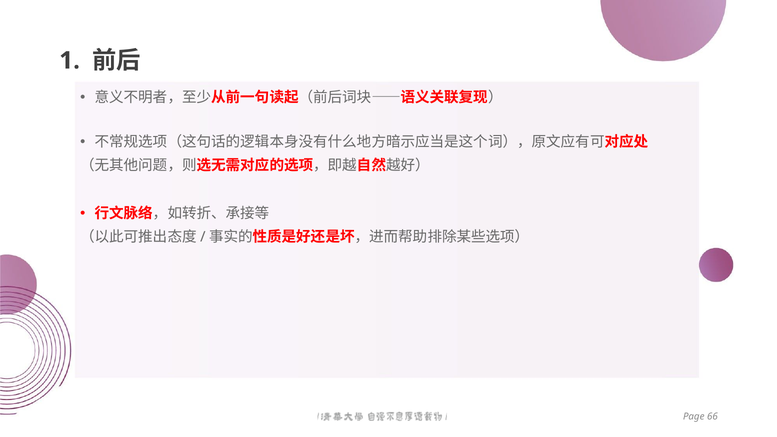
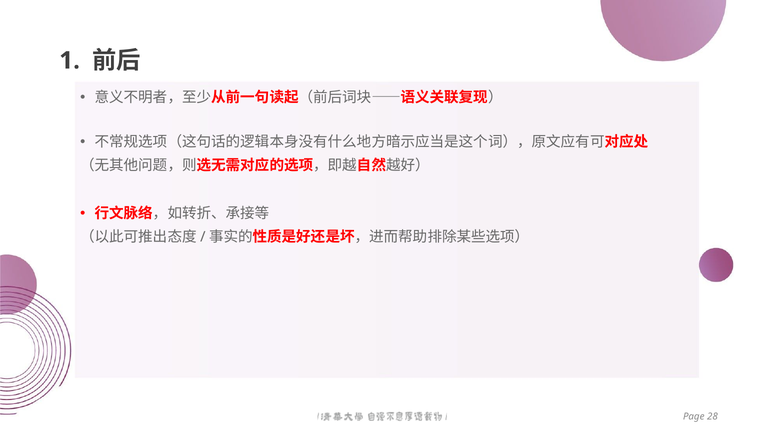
66: 66 -> 28
